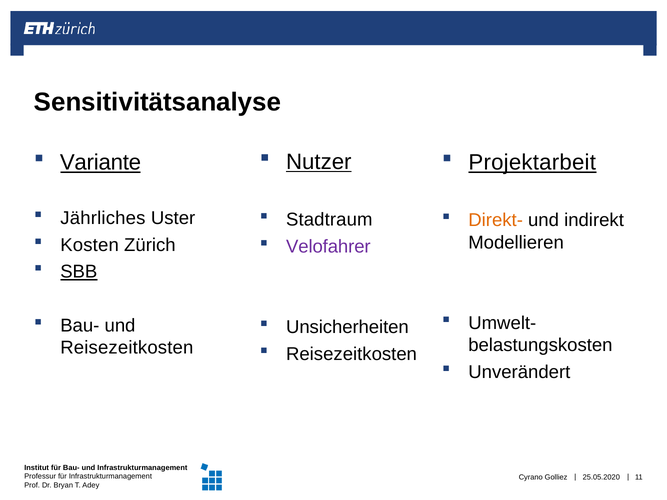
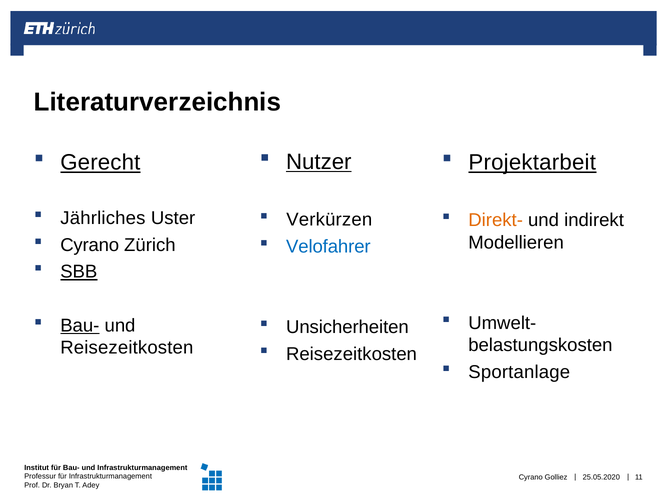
Sensitivitätsanalyse: Sensitivitätsanalyse -> Literaturverzeichnis
Variante: Variante -> Gerecht
Stadtraum: Stadtraum -> Verkürzen
Kosten at (90, 245): Kosten -> Cyrano
Velofahrer colour: purple -> blue
Bau- at (80, 326) underline: none -> present
Unverändert: Unverändert -> Sportanlage
